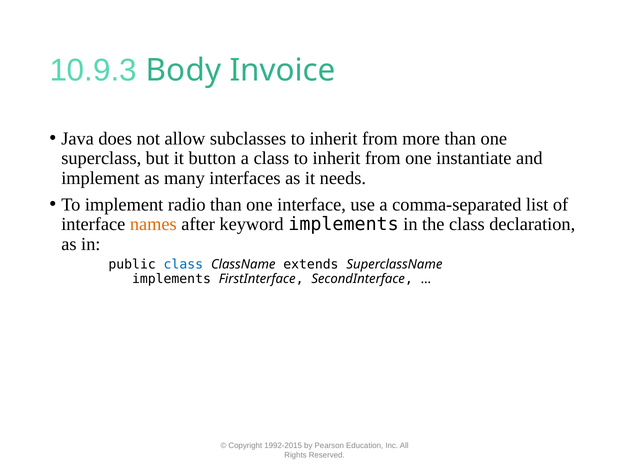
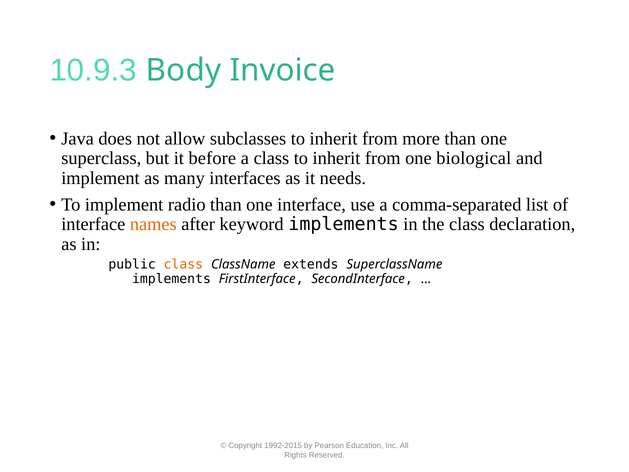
button: button -> before
instantiate: instantiate -> biological
class at (183, 264) colour: blue -> orange
